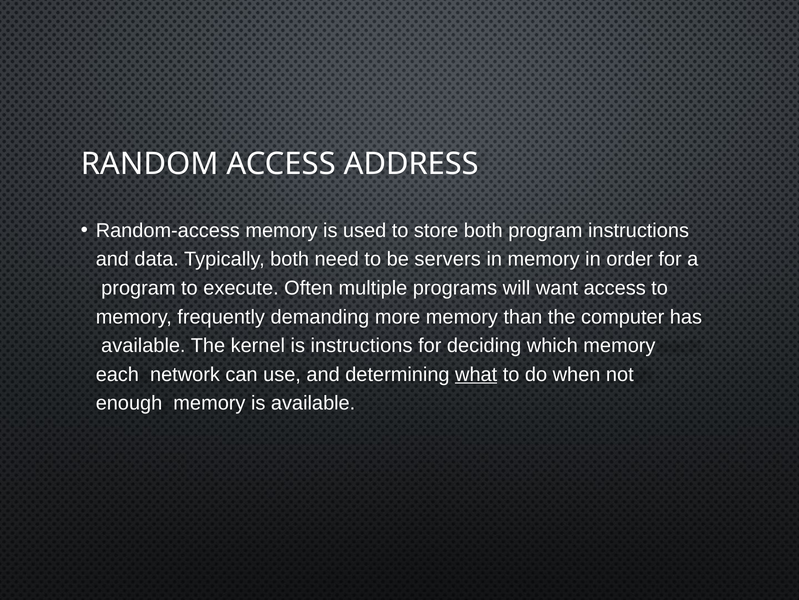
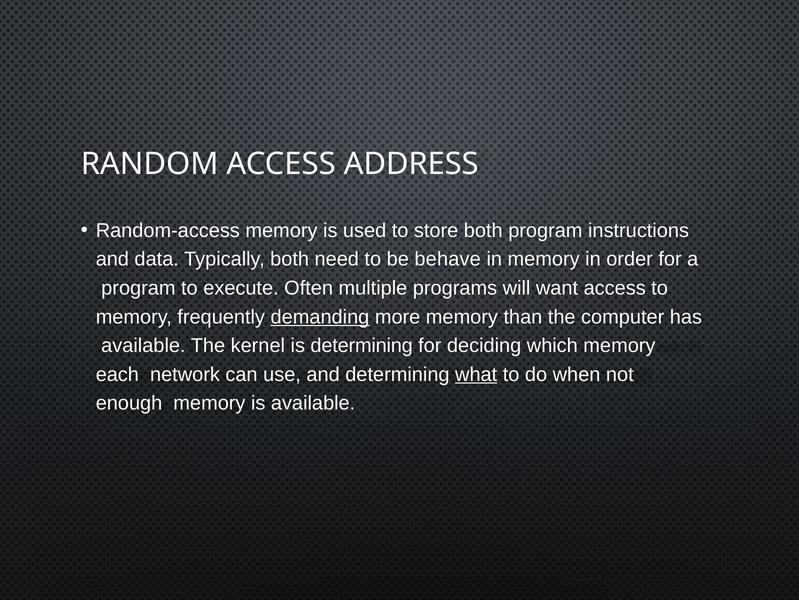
servers: servers -> behave
demanding underline: none -> present
is instructions: instructions -> determining
